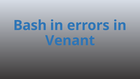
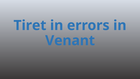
Bash: Bash -> Tiret
